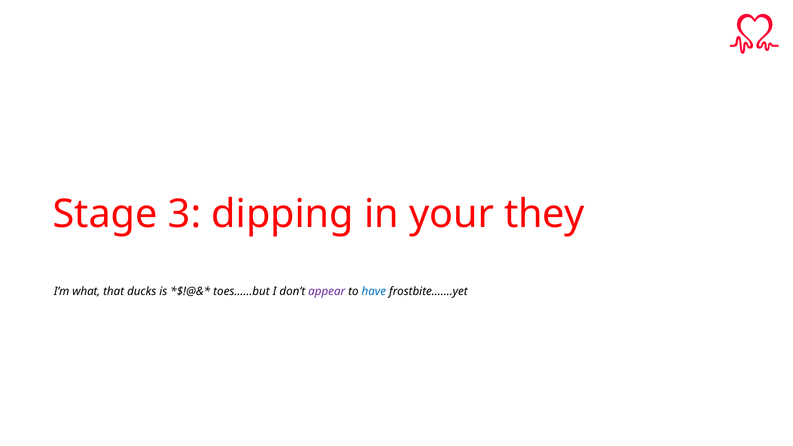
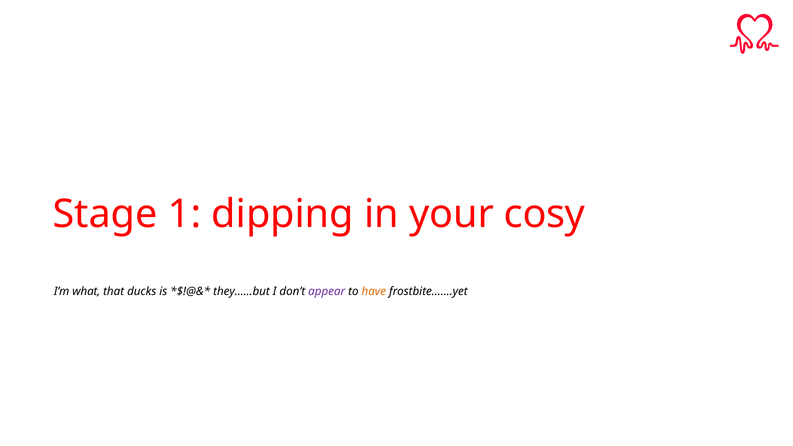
3: 3 -> 1
they: they -> cosy
toes……but: toes……but -> they……but
have colour: blue -> orange
